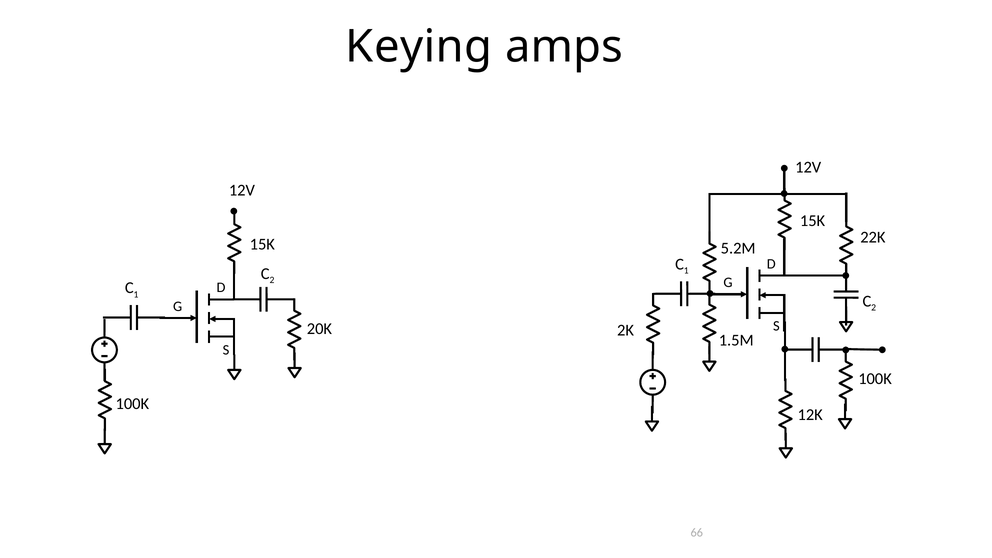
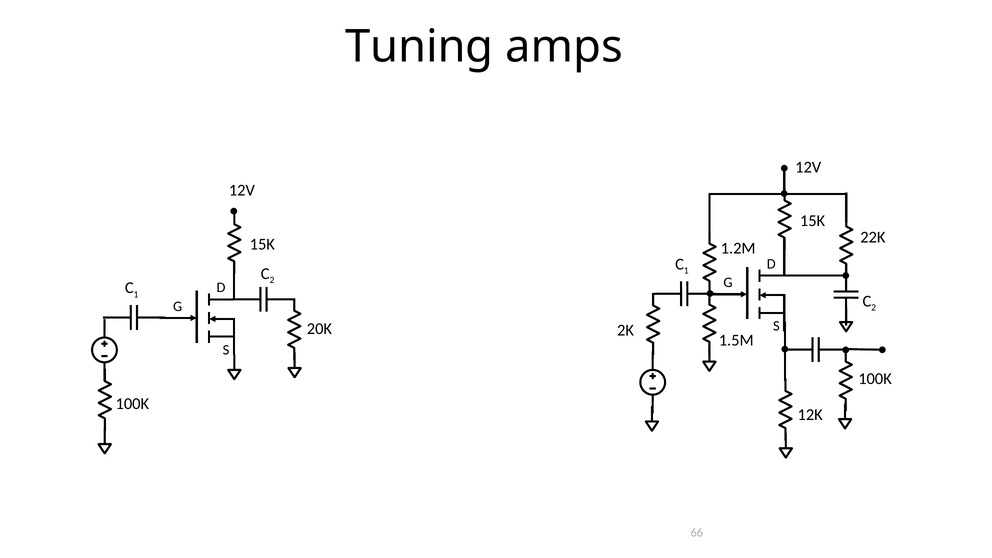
Keying: Keying -> Tuning
5.2M: 5.2M -> 1.2M
